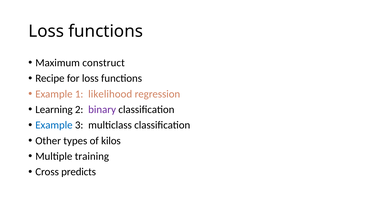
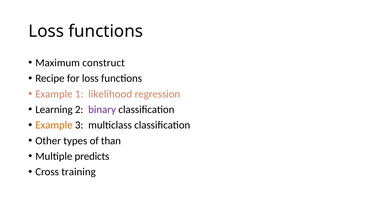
Example at (54, 125) colour: blue -> orange
kilos: kilos -> than
training: training -> predicts
predicts: predicts -> training
